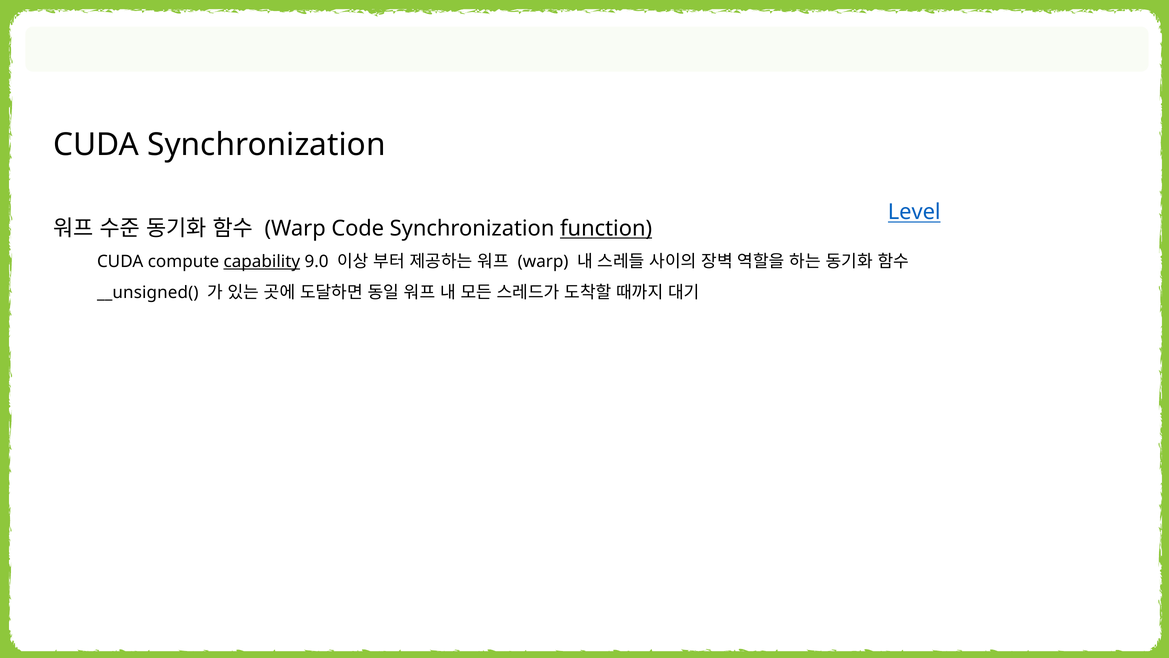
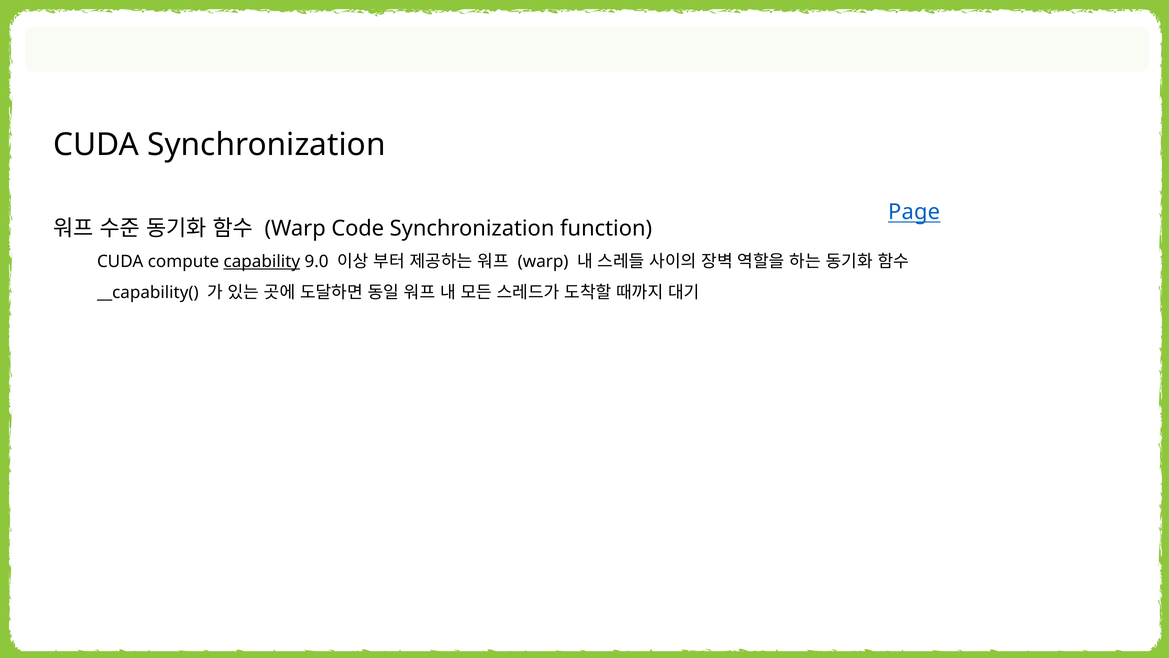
Level: Level -> Page
function underline: present -> none
__unsigned(: __unsigned( -> __capability(
